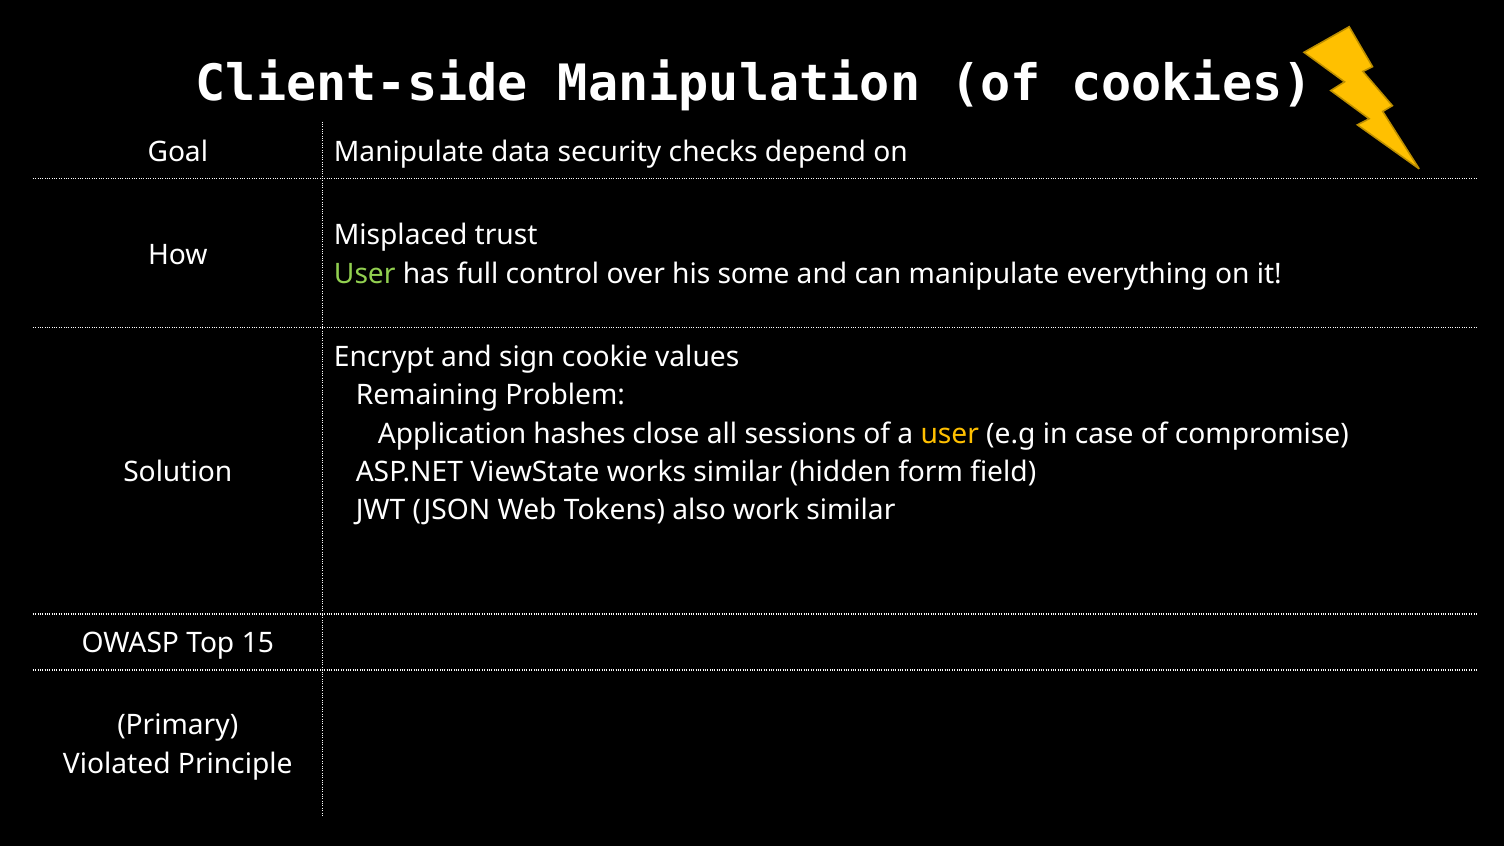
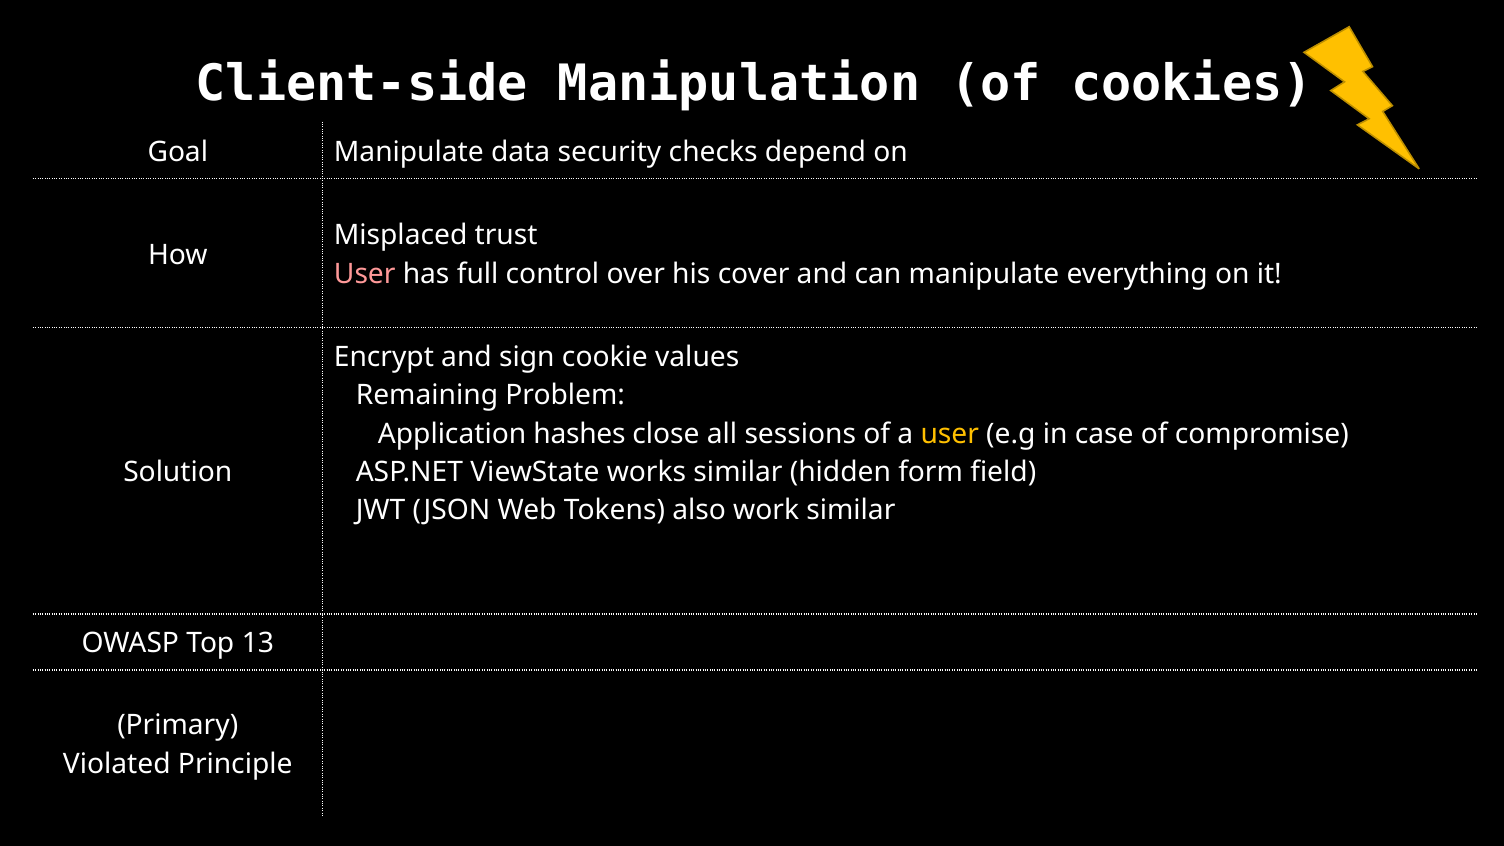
User at (365, 274) colour: light green -> pink
some: some -> cover
15: 15 -> 13
